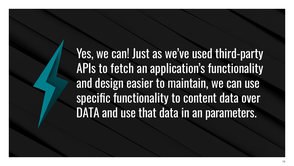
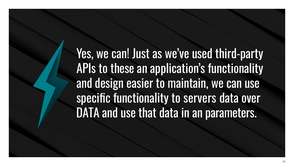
fetch: fetch -> these
content: content -> servers
